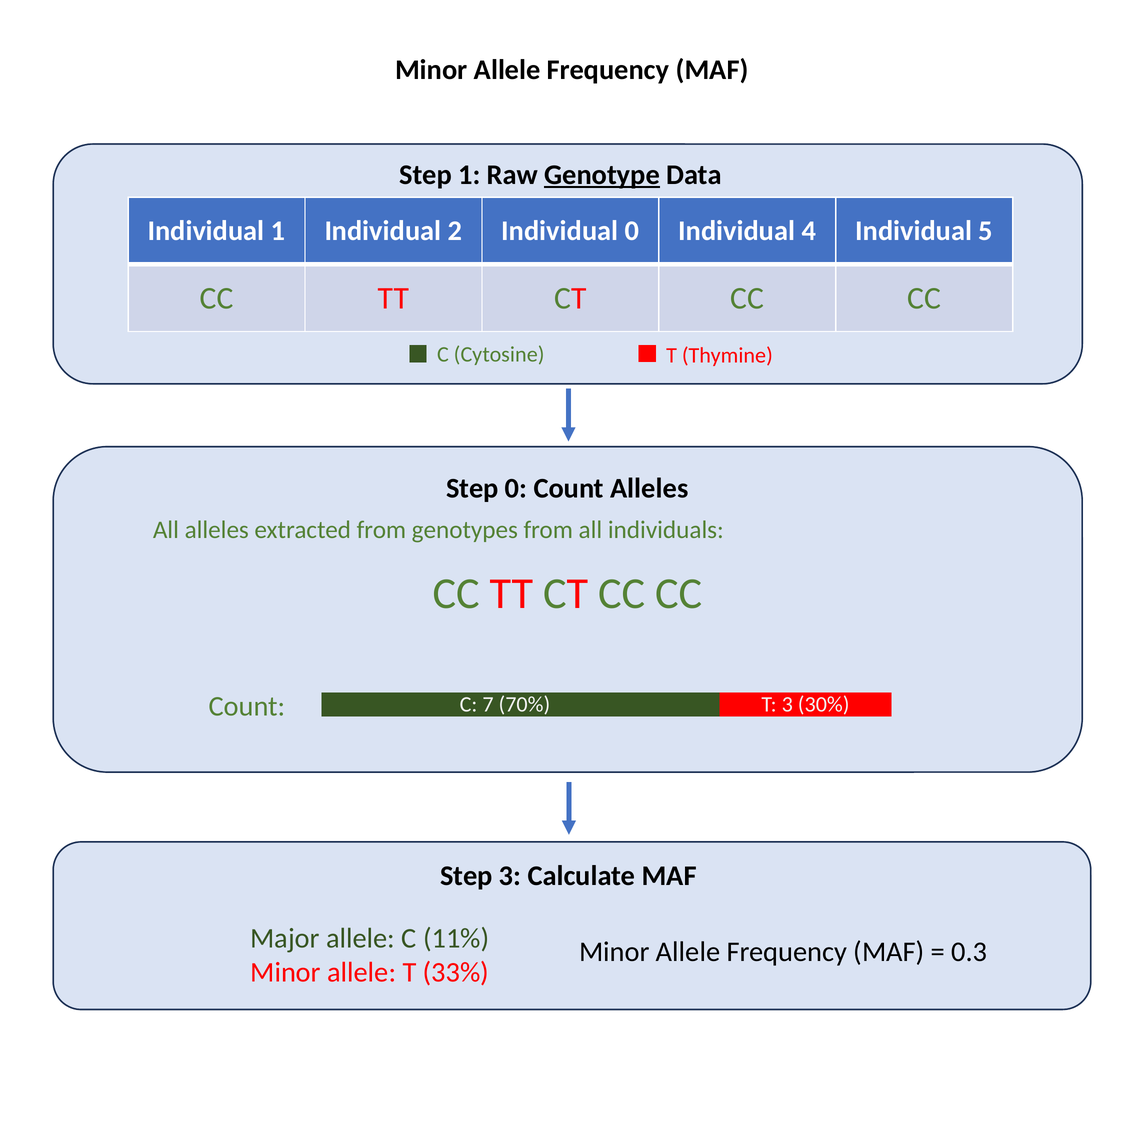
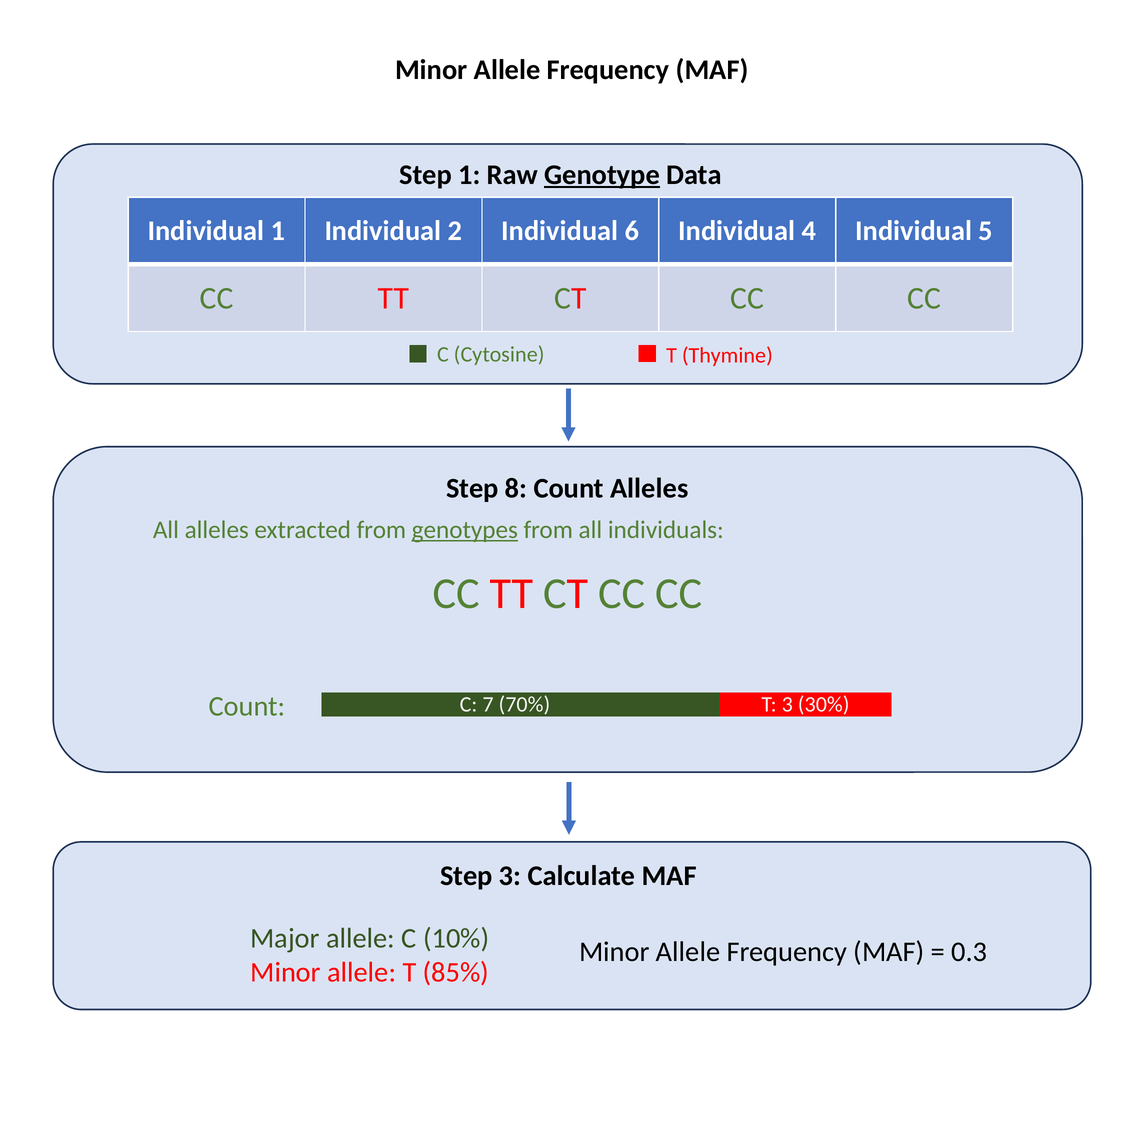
Individual 0: 0 -> 6
Step 0: 0 -> 8
genotypes underline: none -> present
11%: 11% -> 10%
33%: 33% -> 85%
